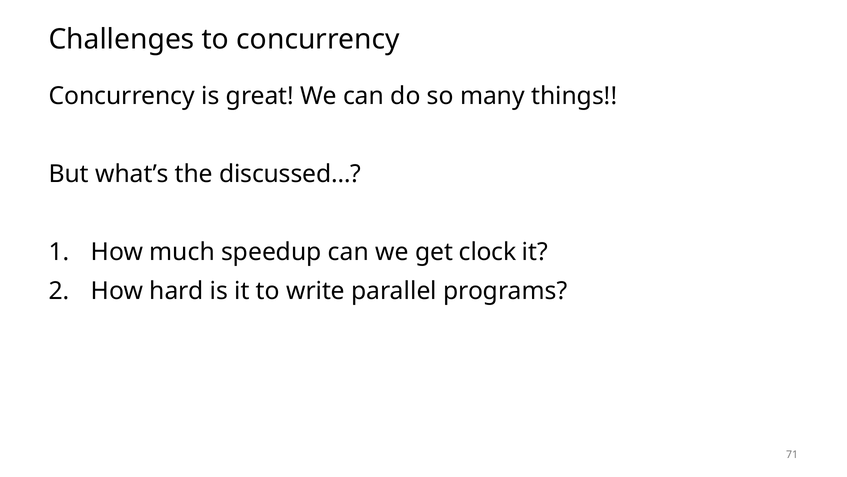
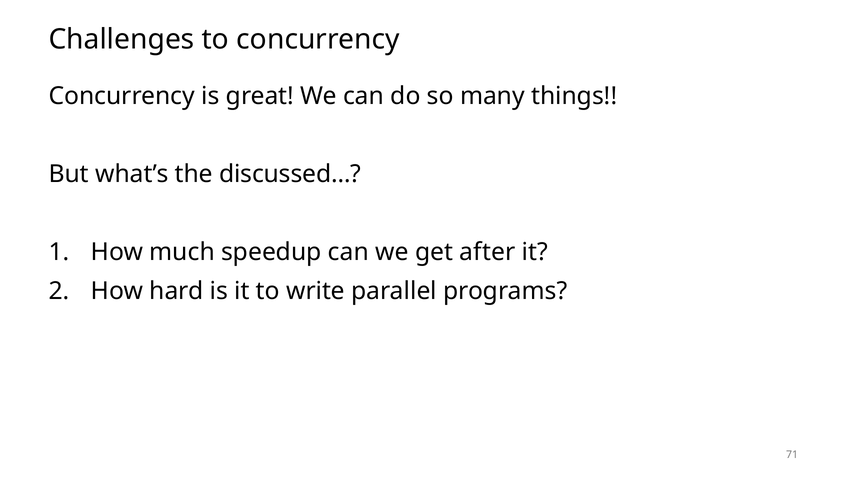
clock: clock -> after
